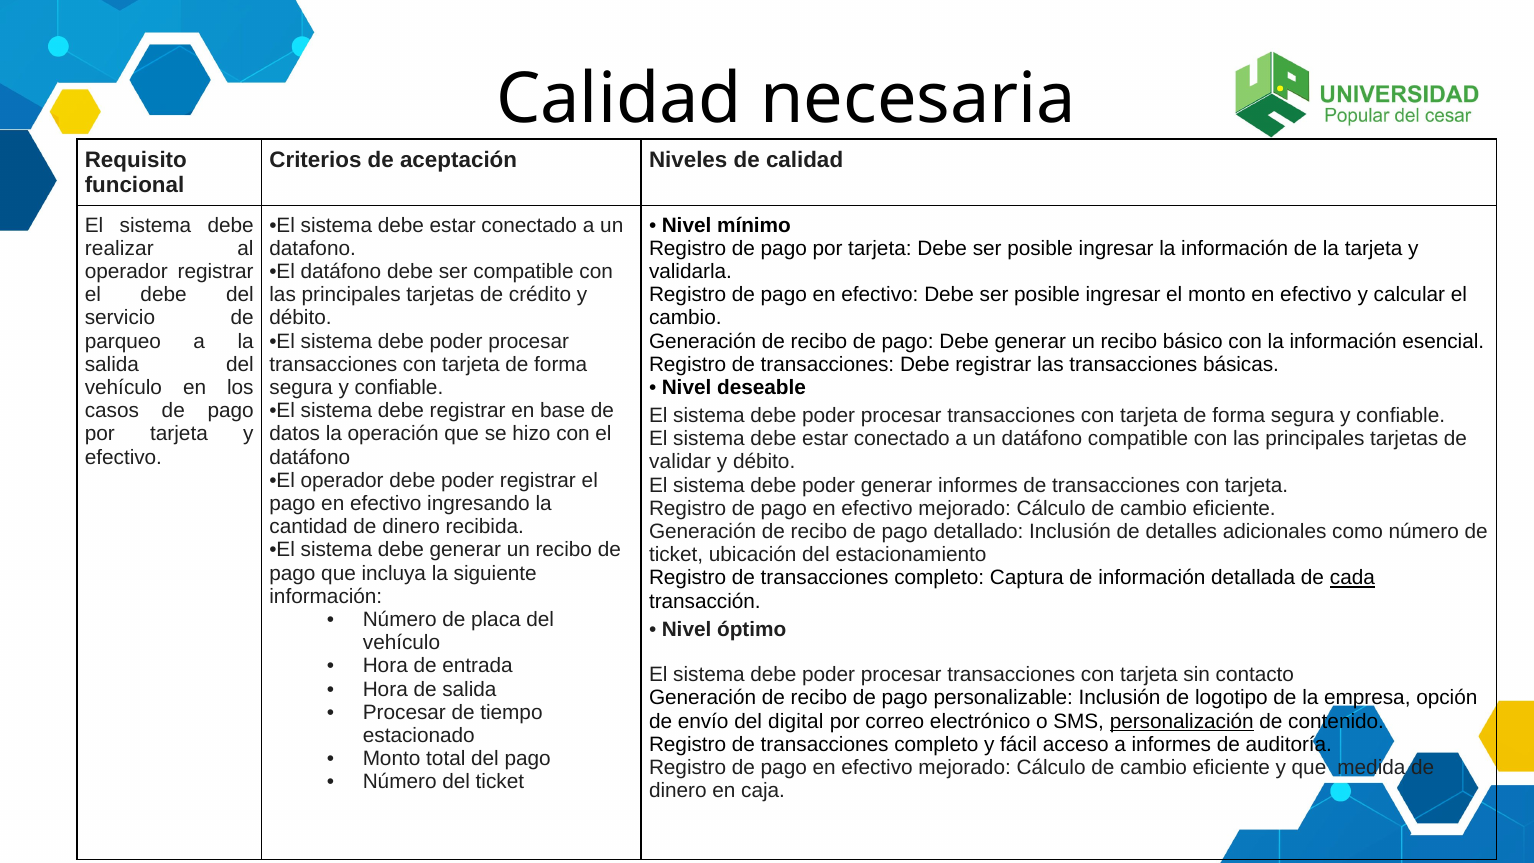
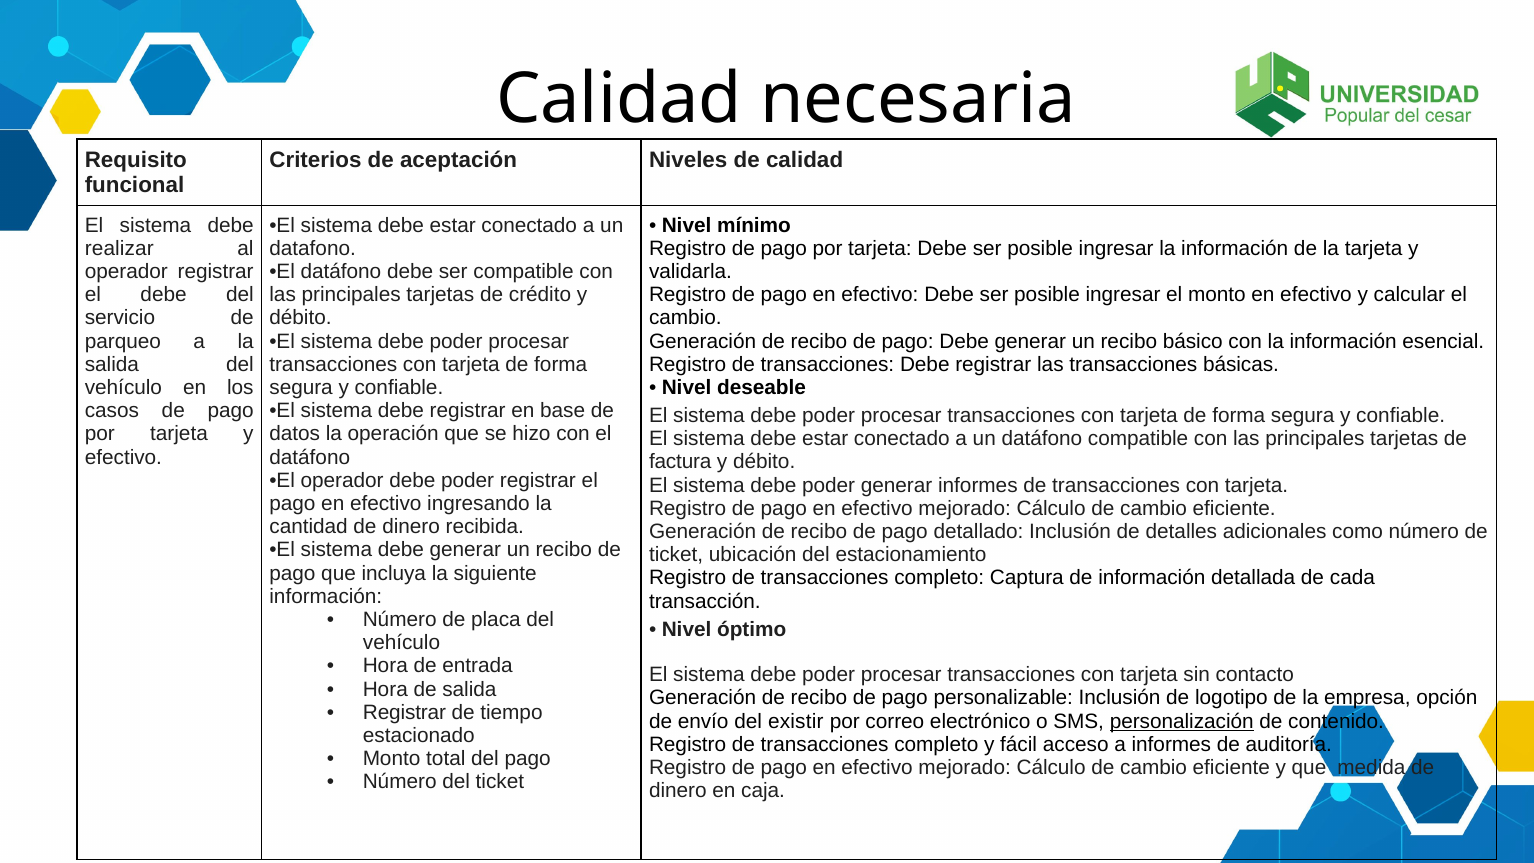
validar: validar -> factura
cada underline: present -> none
Procesar at (404, 712): Procesar -> Registrar
digital: digital -> existir
